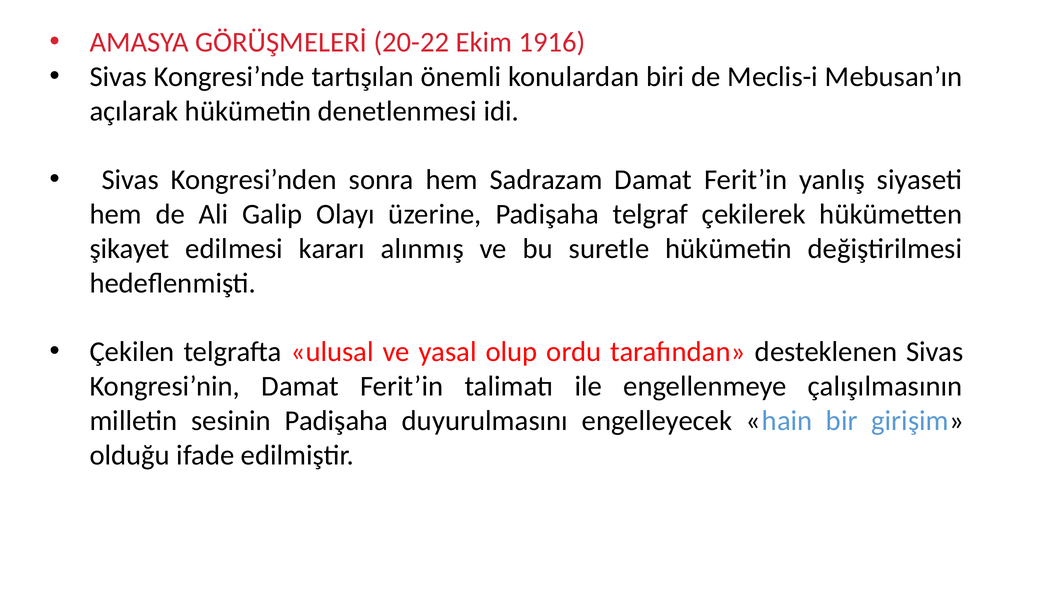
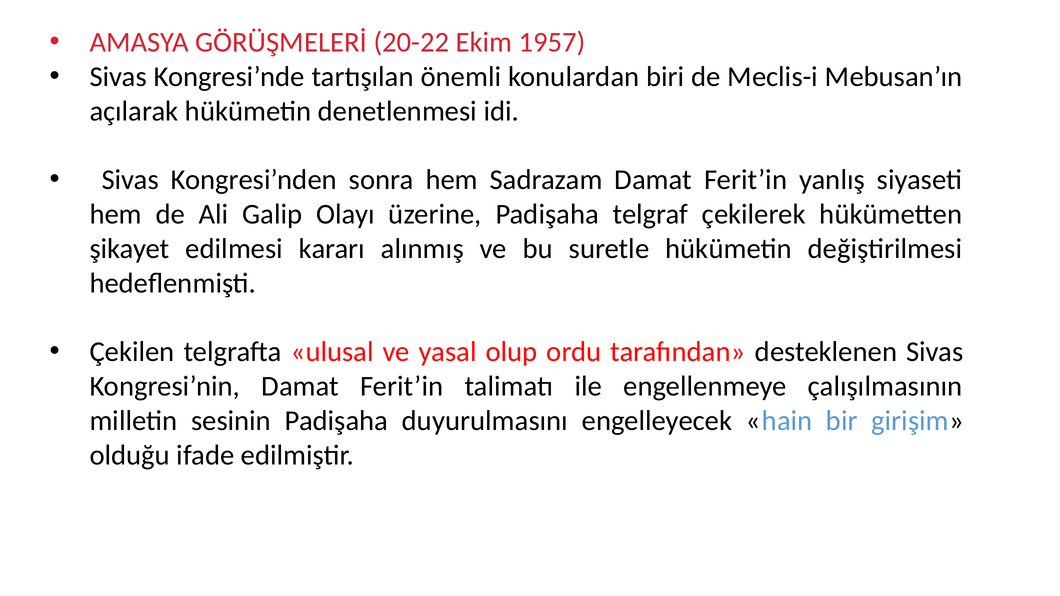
1916: 1916 -> 1957
